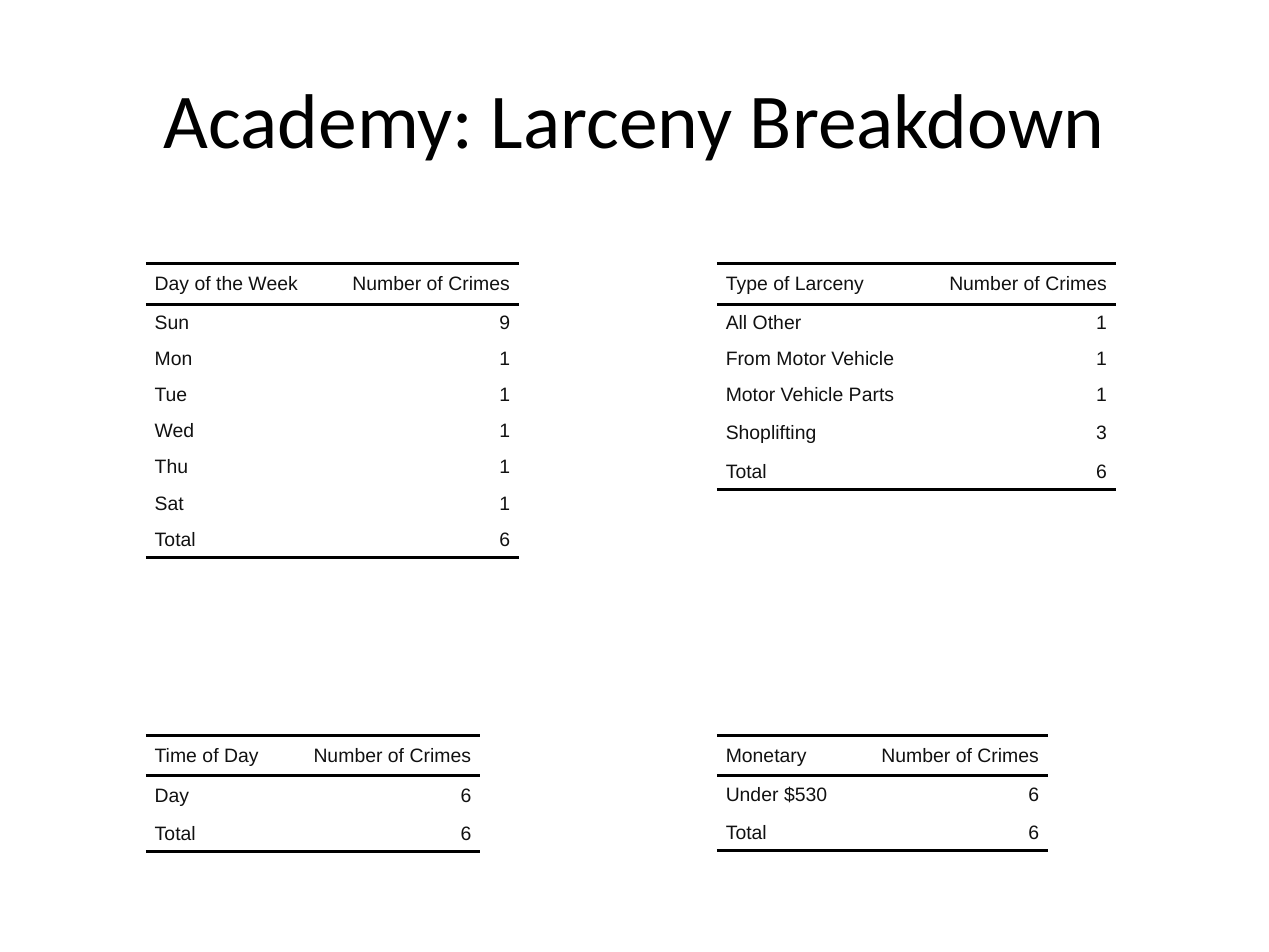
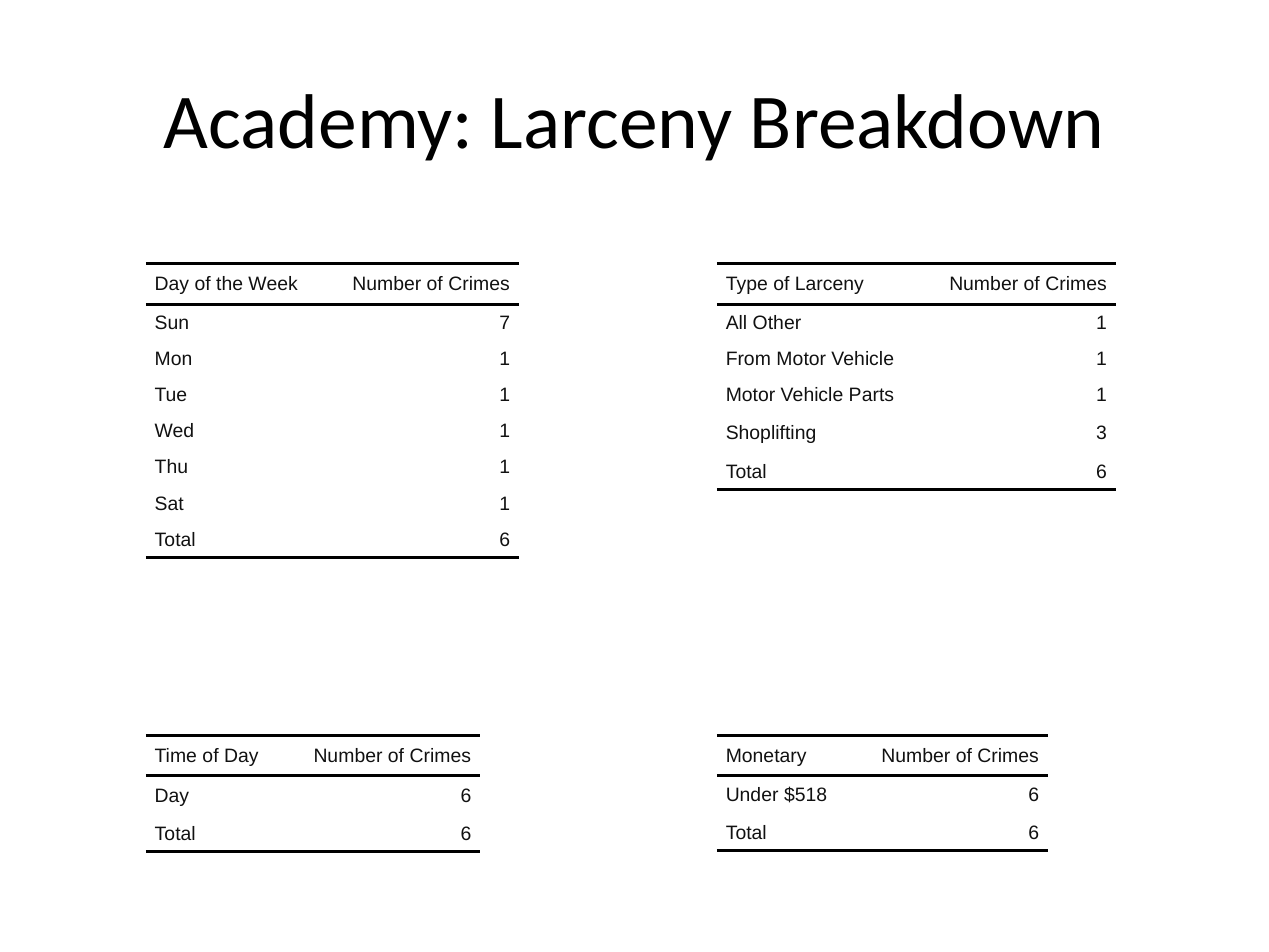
9: 9 -> 7
$530: $530 -> $518
